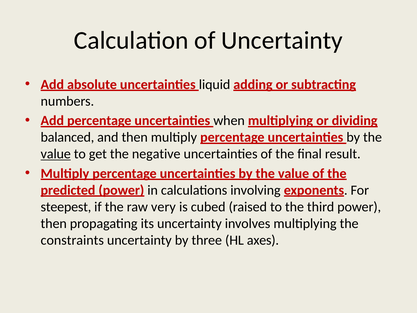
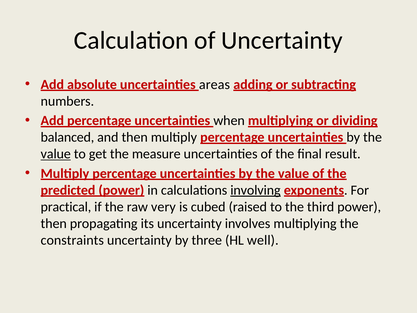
liquid: liquid -> areas
negative: negative -> measure
involving underline: none -> present
steepest: steepest -> practical
axes: axes -> well
